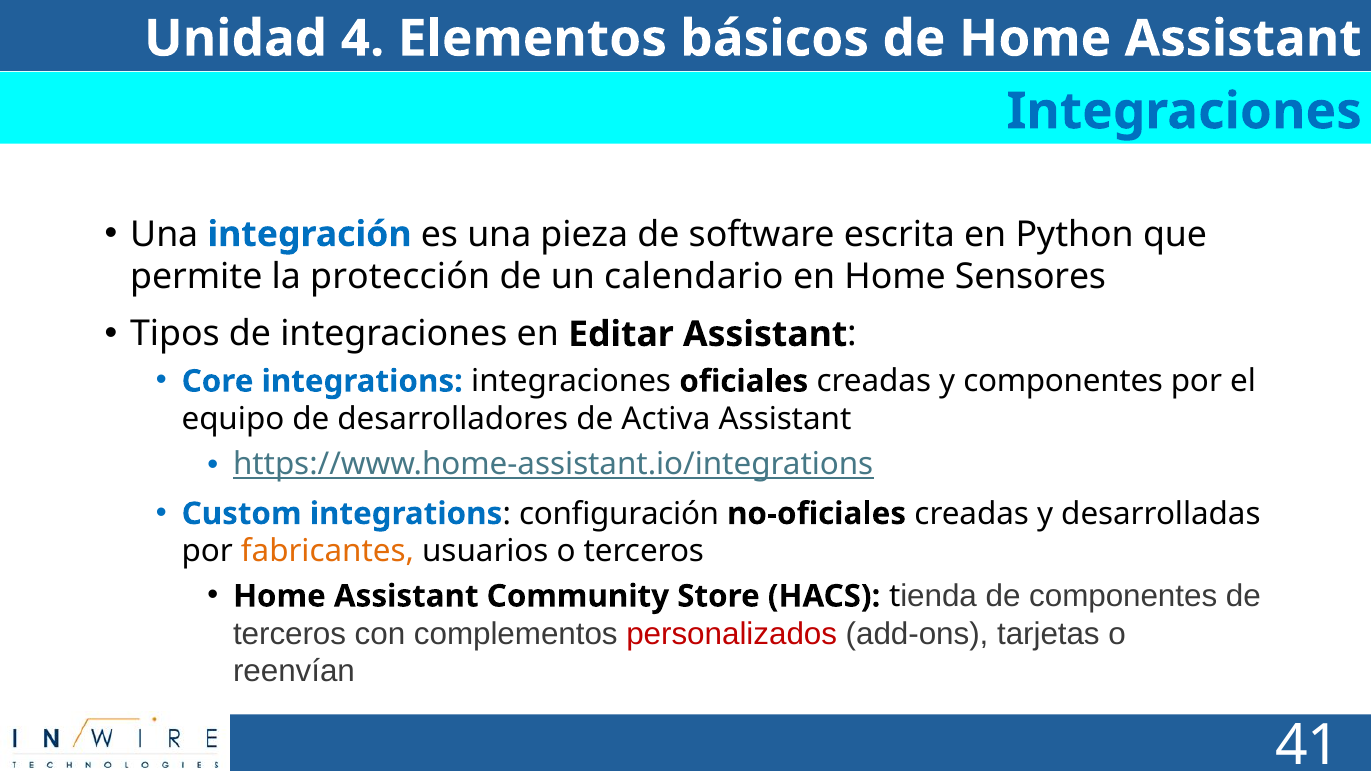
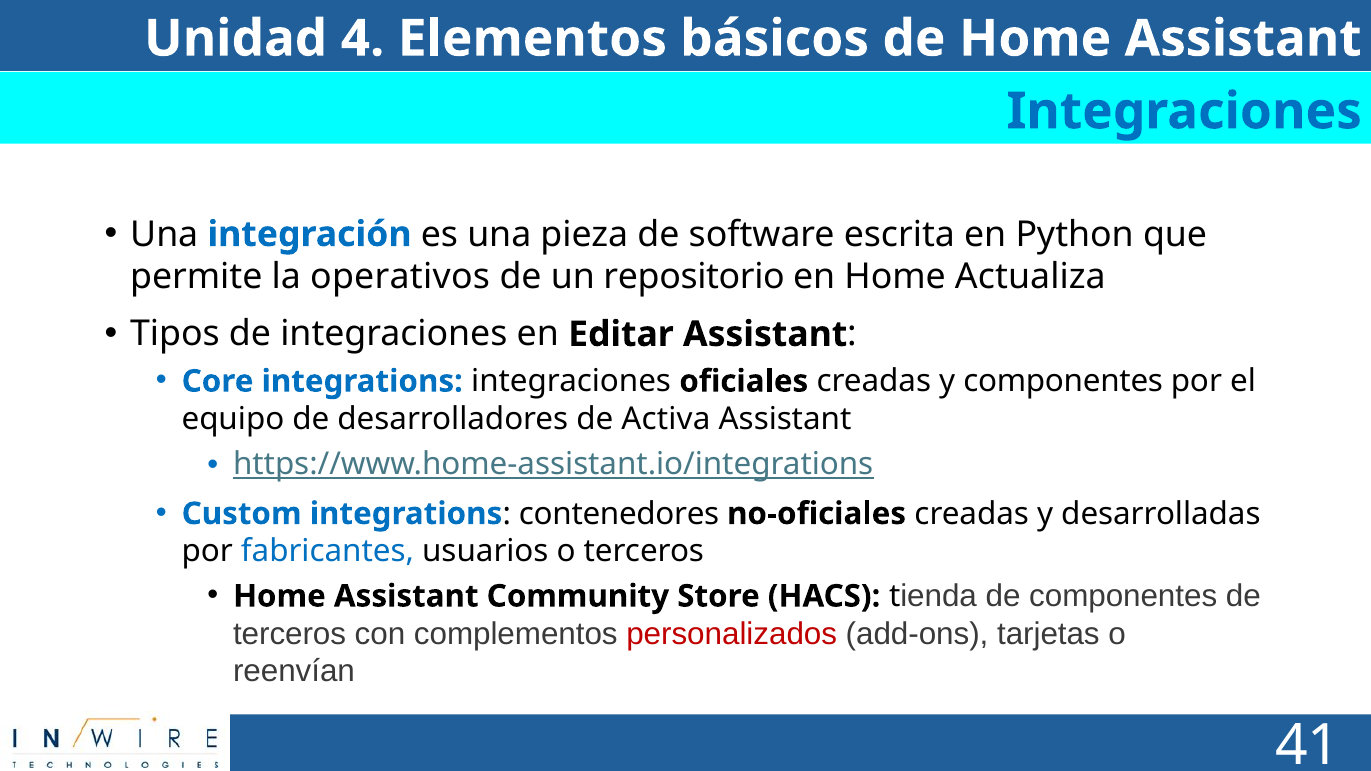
protección: protección -> operativos
calendario: calendario -> repositorio
Sensores: Sensores -> Actualiza
configuración: configuración -> contenedores
fabricantes colour: orange -> blue
